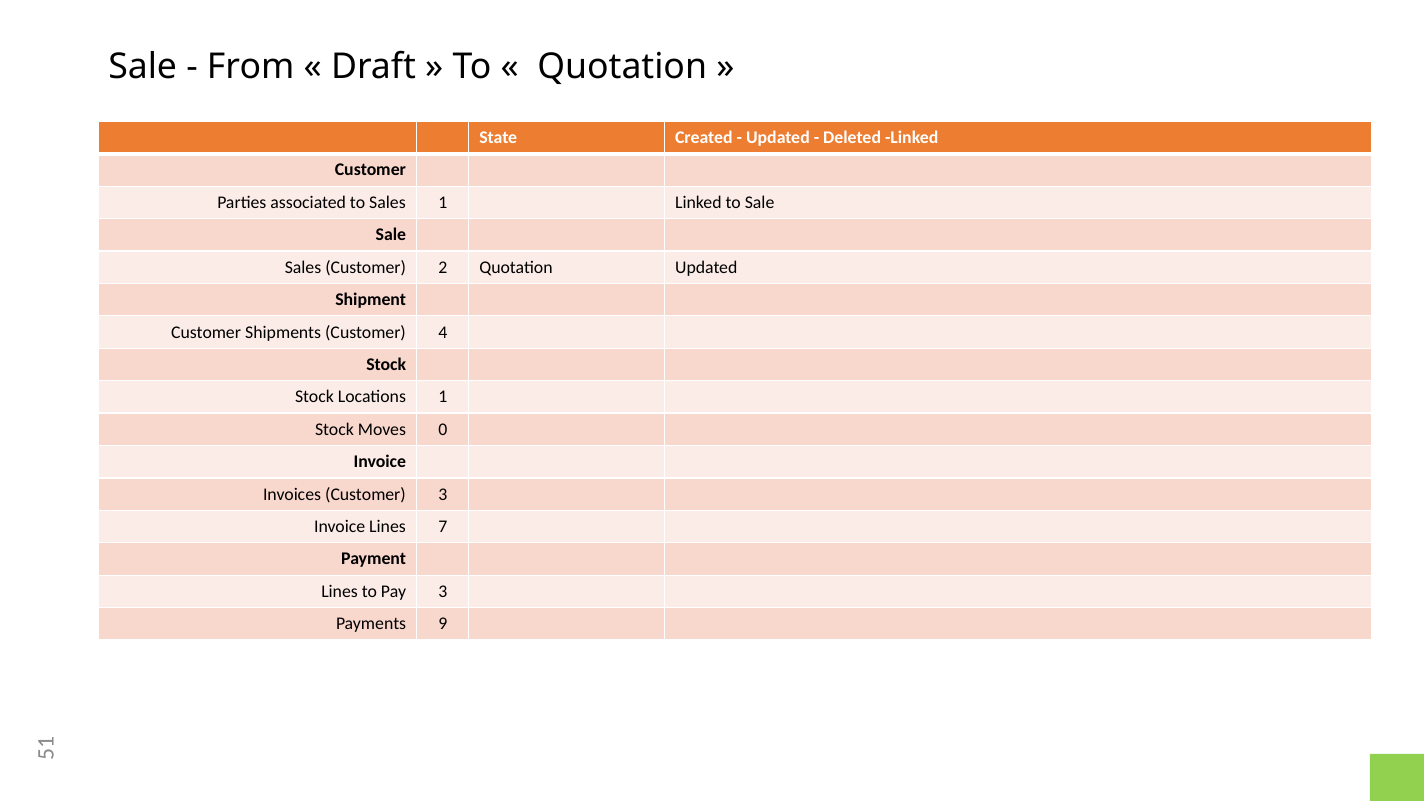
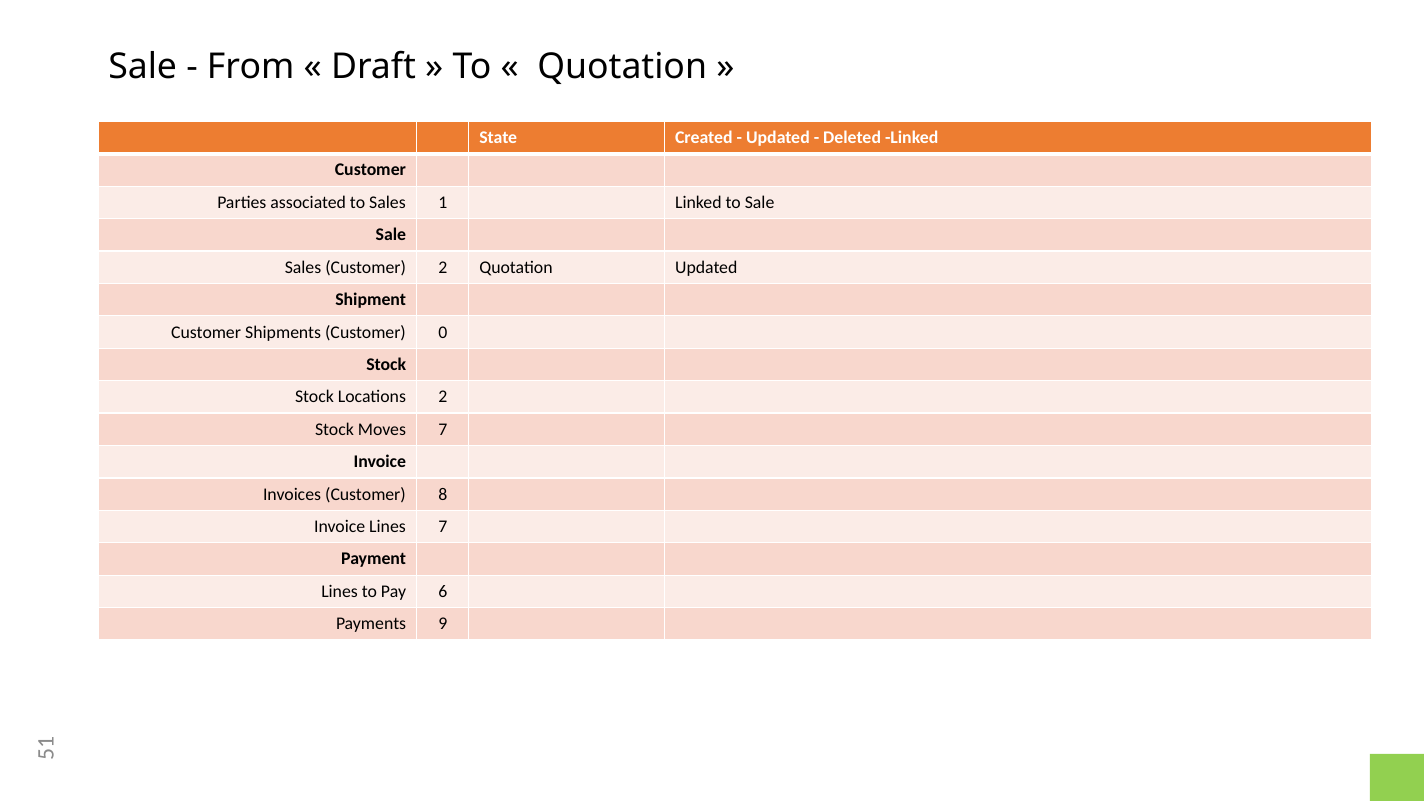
4: 4 -> 0
Locations 1: 1 -> 2
Moves 0: 0 -> 7
Customer 3: 3 -> 8
Pay 3: 3 -> 6
